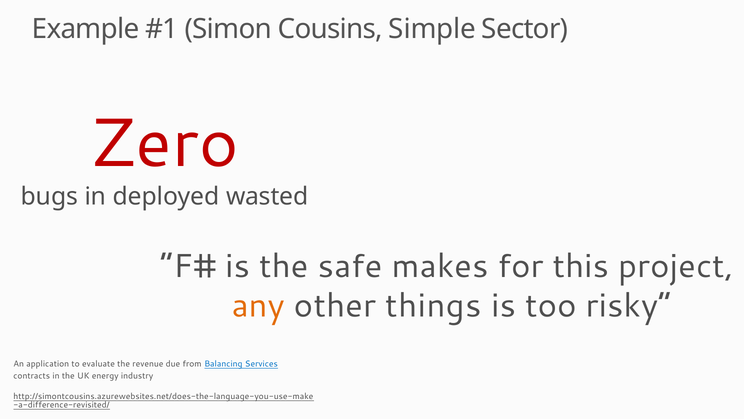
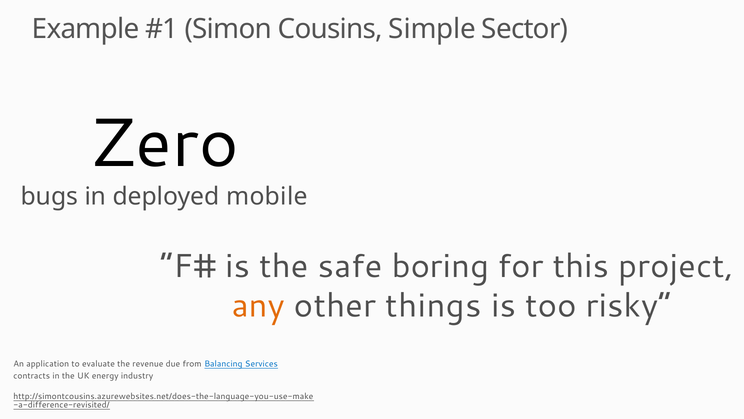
Zero colour: red -> black
wasted: wasted -> mobile
makes: makes -> boring
